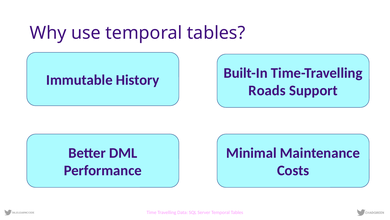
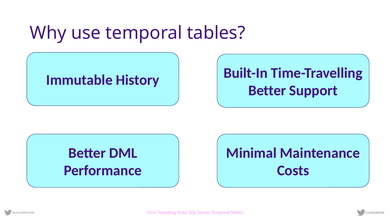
Roads at (267, 90): Roads -> Better
